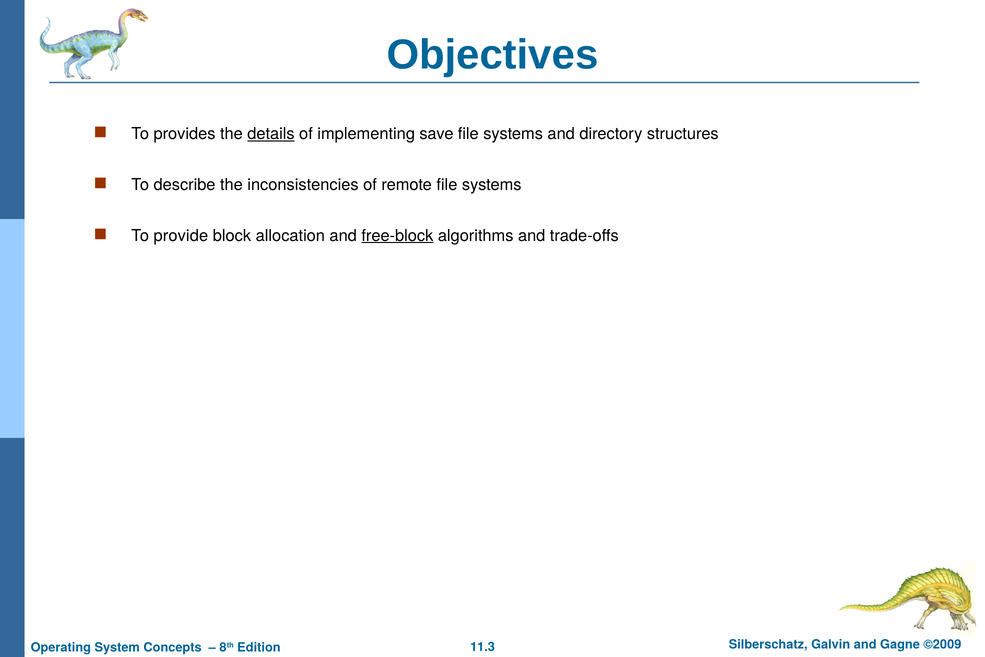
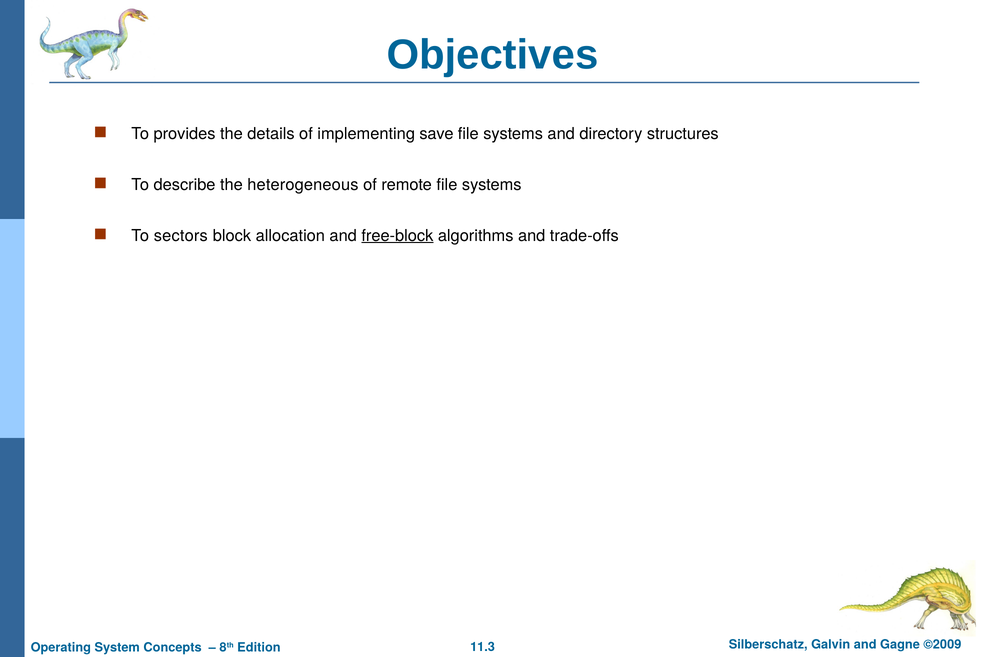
details underline: present -> none
inconsistencies: inconsistencies -> heterogeneous
provide: provide -> sectors
